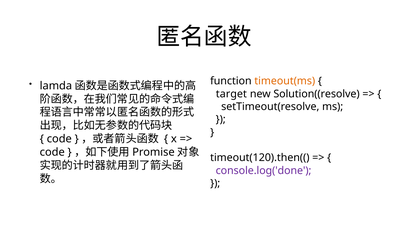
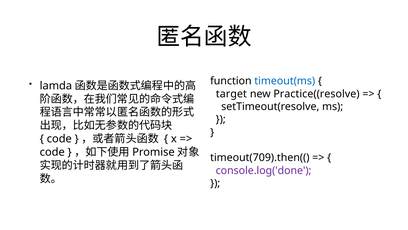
timeout(ms colour: orange -> blue
Solution((resolve: Solution((resolve -> Practice((resolve
timeout(120).then((: timeout(120).then(( -> timeout(709).then((
